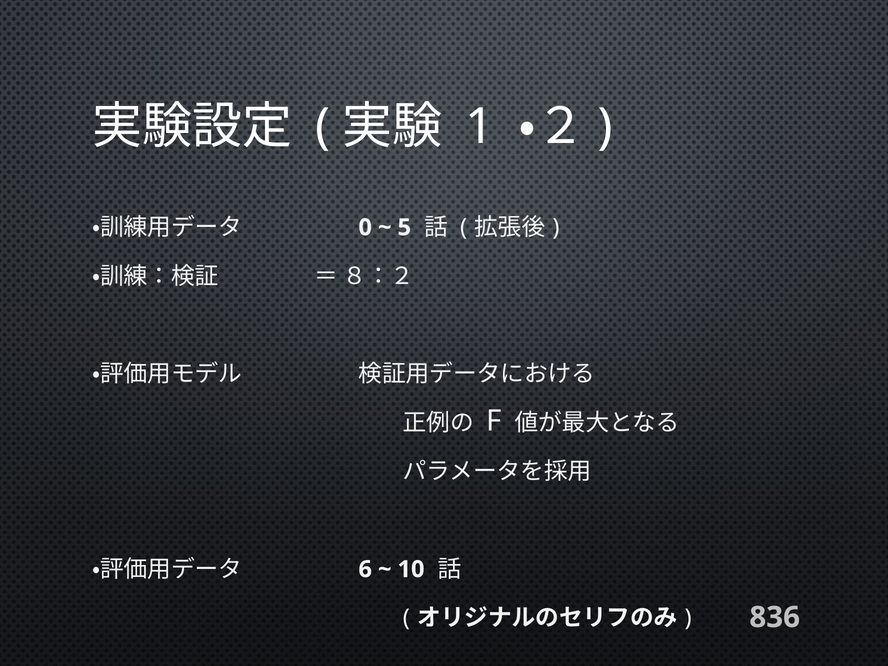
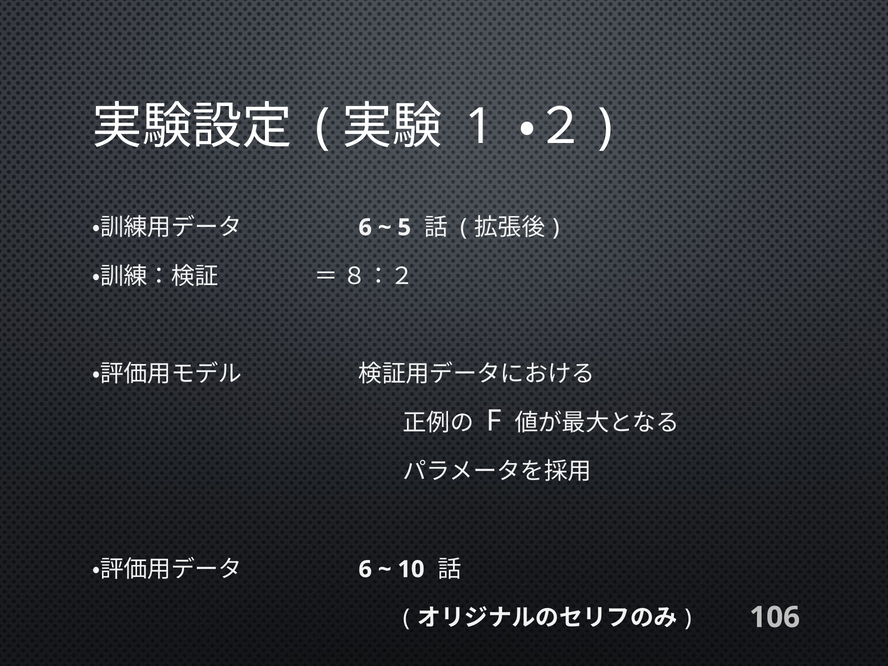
0 at (365, 227): 0 -> 6
836: 836 -> 106
